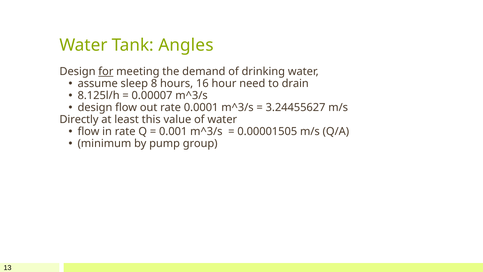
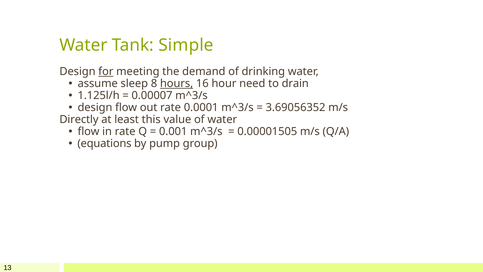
Angles: Angles -> Simple
hours underline: none -> present
8.125l/h: 8.125l/h -> 1.125l/h
3.24455627: 3.24455627 -> 3.69056352
minimum: minimum -> equations
